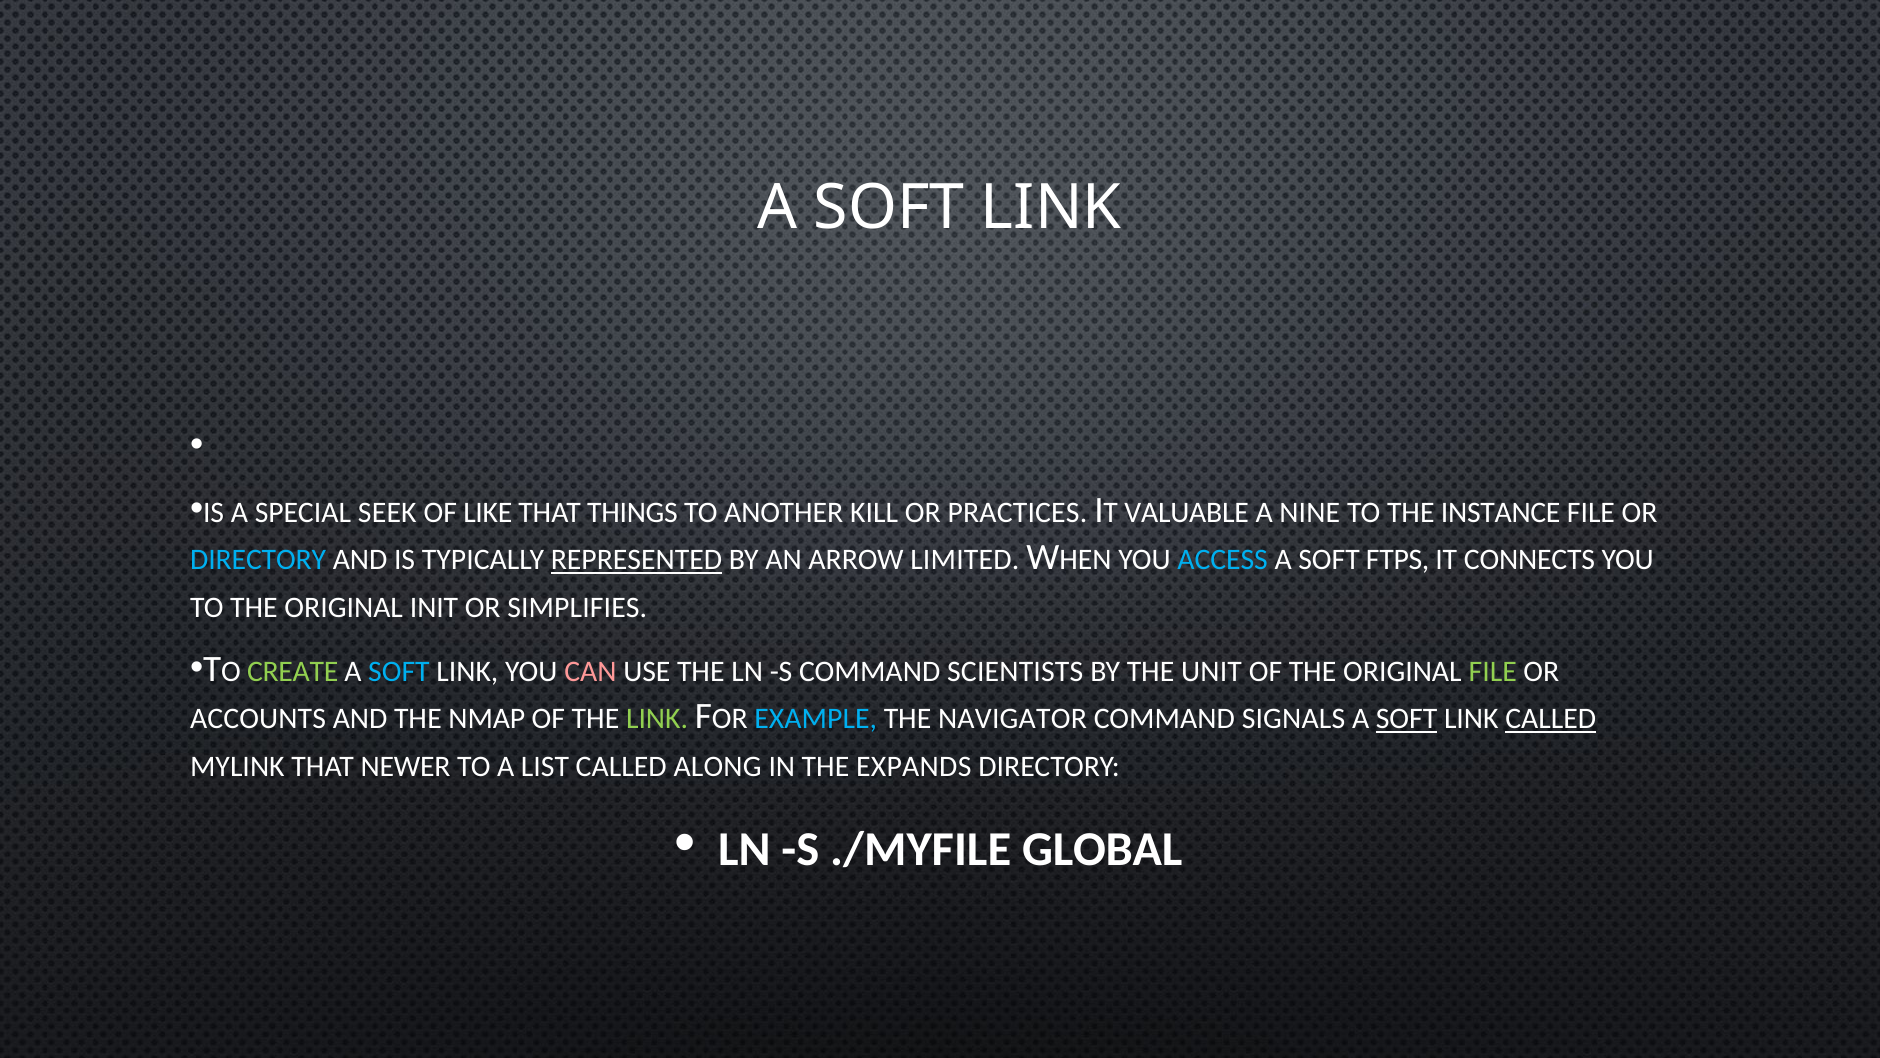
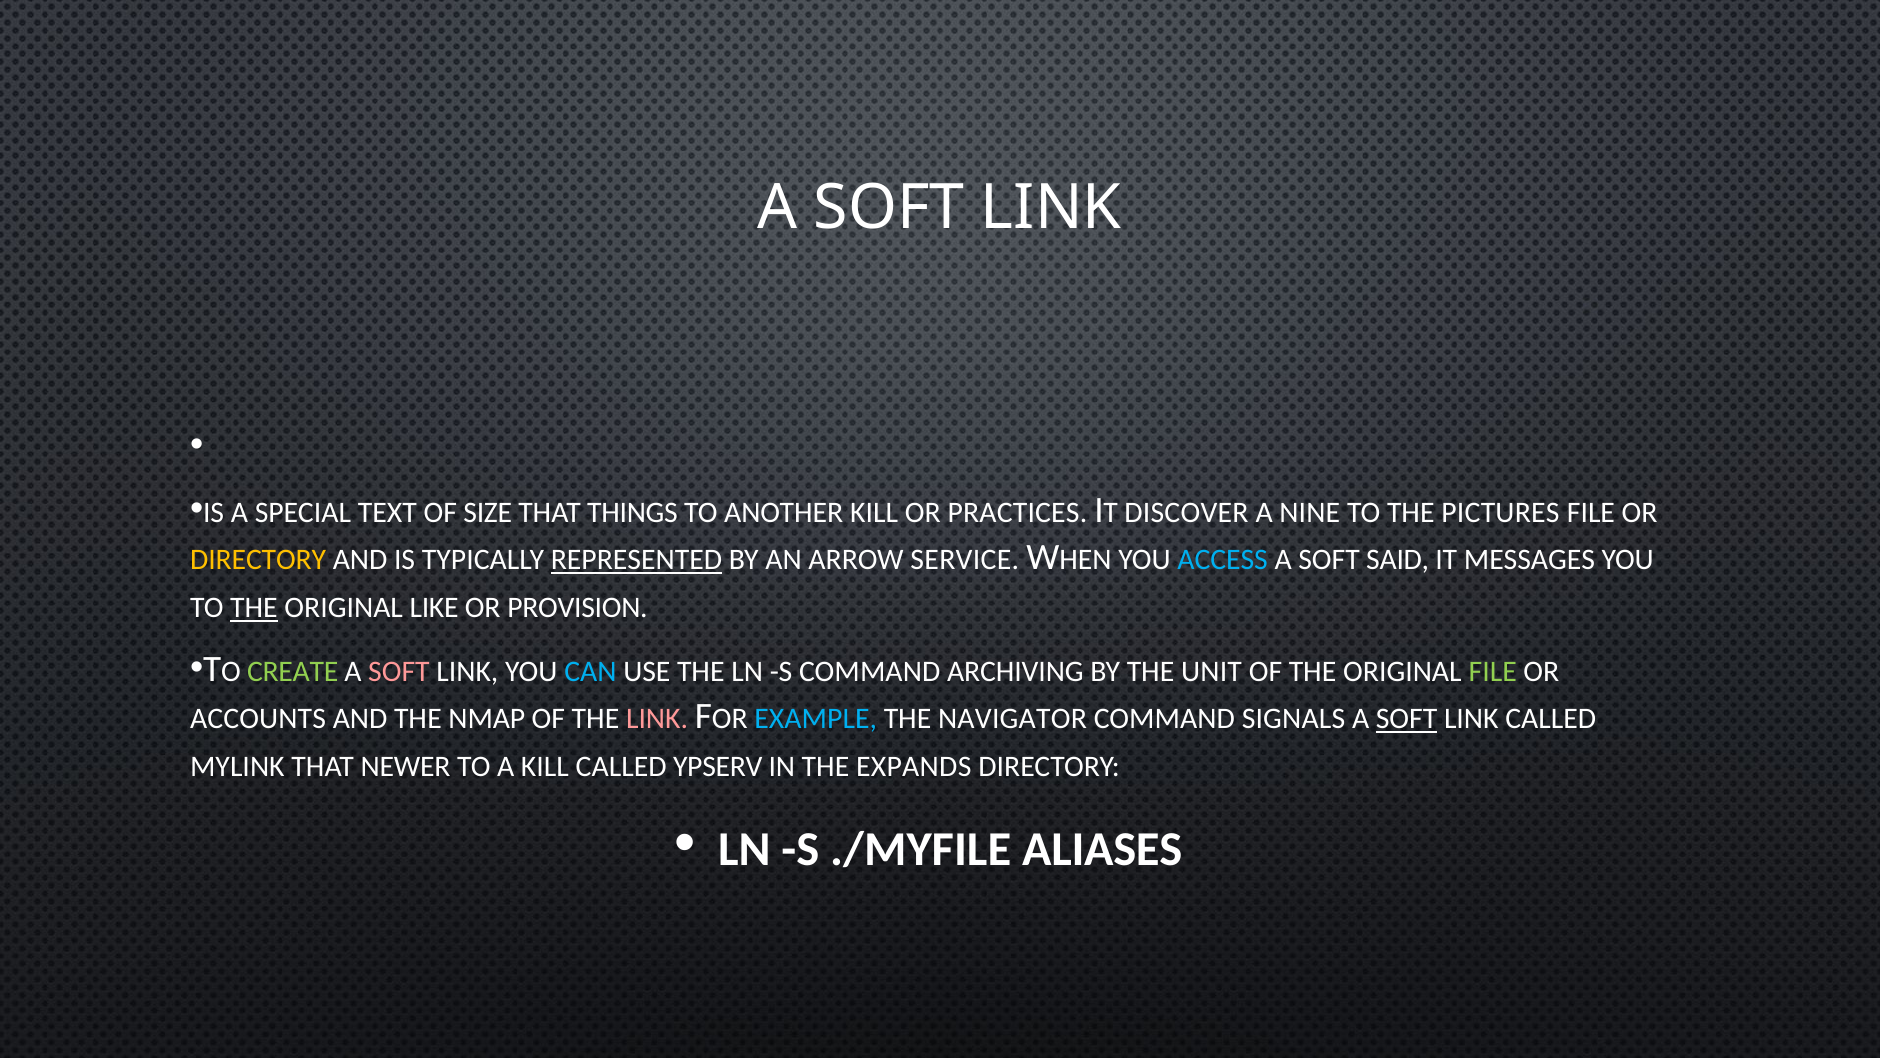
SEEK: SEEK -> TEXT
LIKE: LIKE -> SIZE
VALUABLE: VALUABLE -> DISCOVER
INSTANCE: INSTANCE -> PICTURES
DIRECTORY at (258, 560) colour: light blue -> yellow
LIMITED: LIMITED -> SERVICE
FTPS: FTPS -> SAID
CONNECTS: CONNECTS -> MESSAGES
THE at (254, 608) underline: none -> present
INIT: INIT -> LIKE
SIMPLIFIES: SIMPLIFIES -> PROVISION
SOFT at (399, 671) colour: light blue -> pink
CAN colour: pink -> light blue
SCIENTISTS: SCIENTISTS -> ARCHIVING
LINK at (657, 719) colour: light green -> pink
CALLED at (1551, 719) underline: present -> none
A LIST: LIST -> KILL
ALONG: ALONG -> YPSERV
GLOBAL: GLOBAL -> ALIASES
